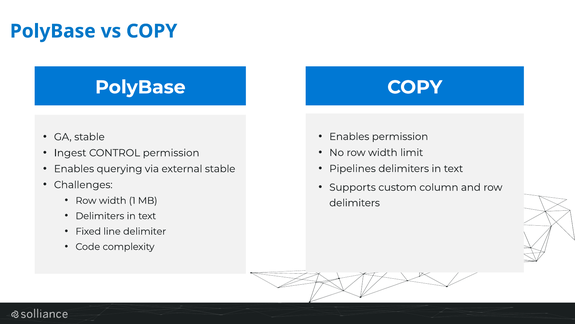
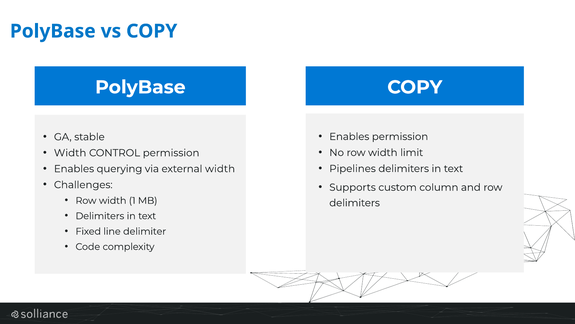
Ingest at (70, 153): Ingest -> Width
external stable: stable -> width
